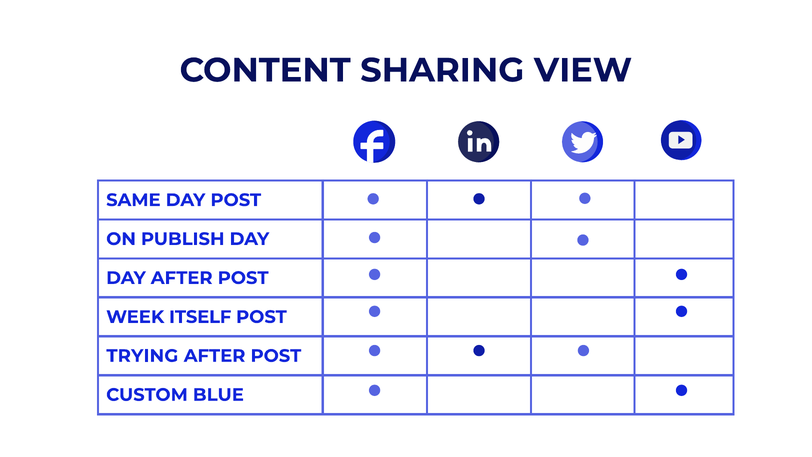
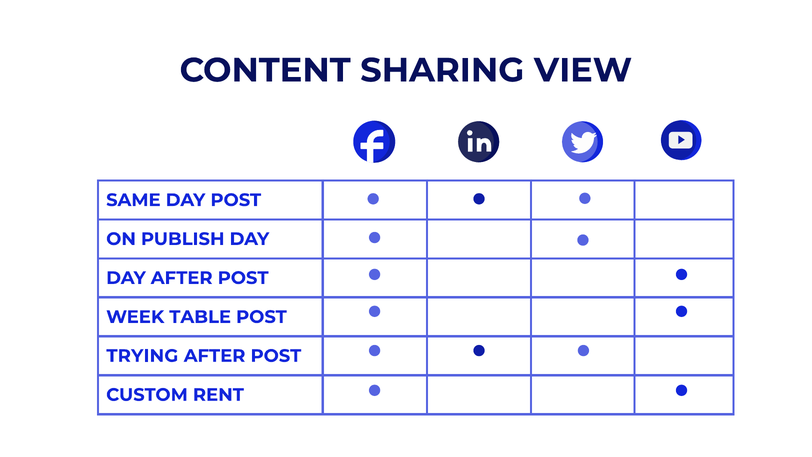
ITSELF: ITSELF -> TABLE
BLUE: BLUE -> RENT
